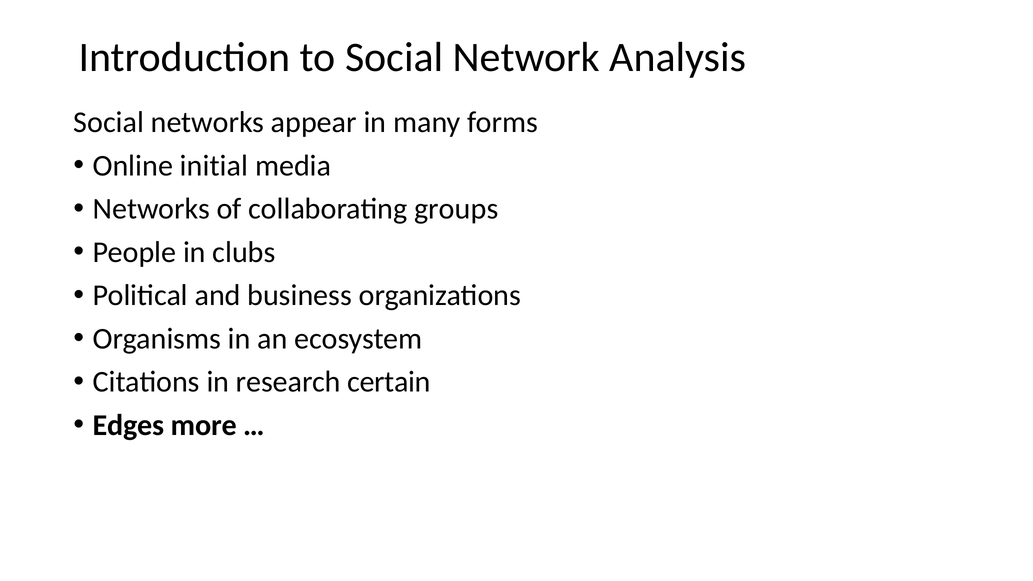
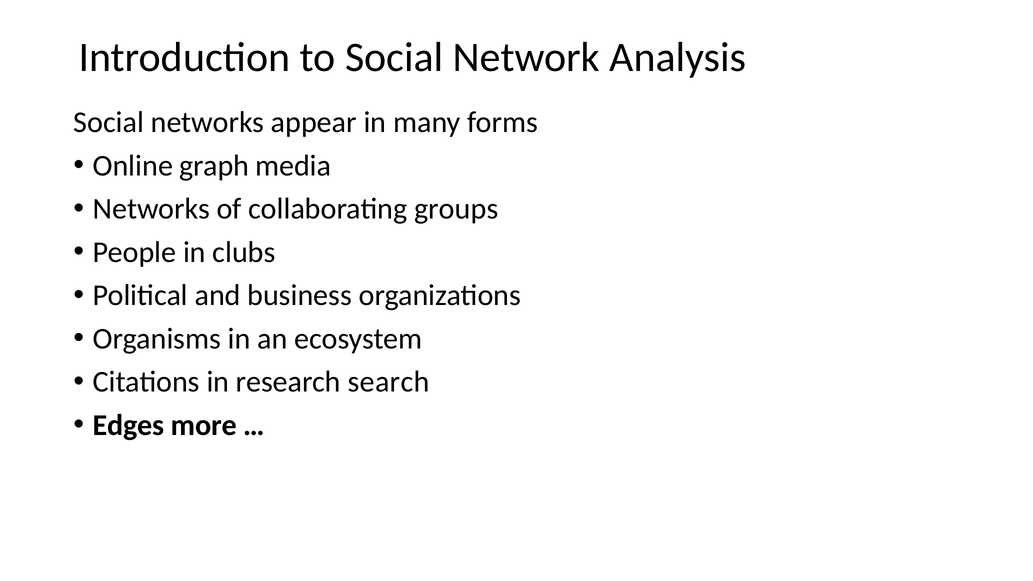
initial: initial -> graph
certain: certain -> search
